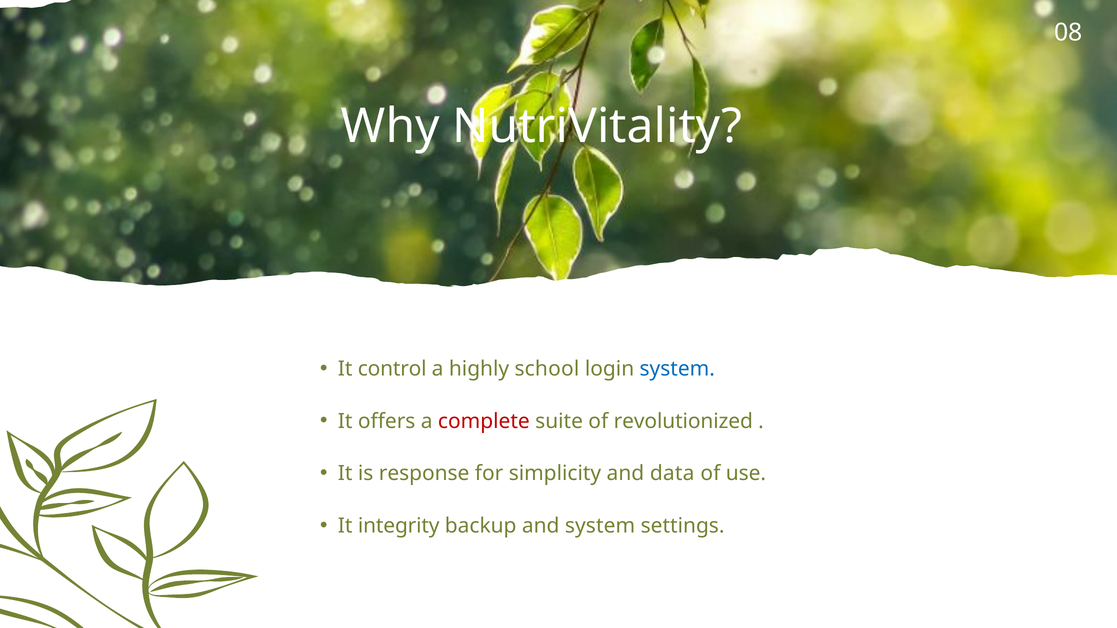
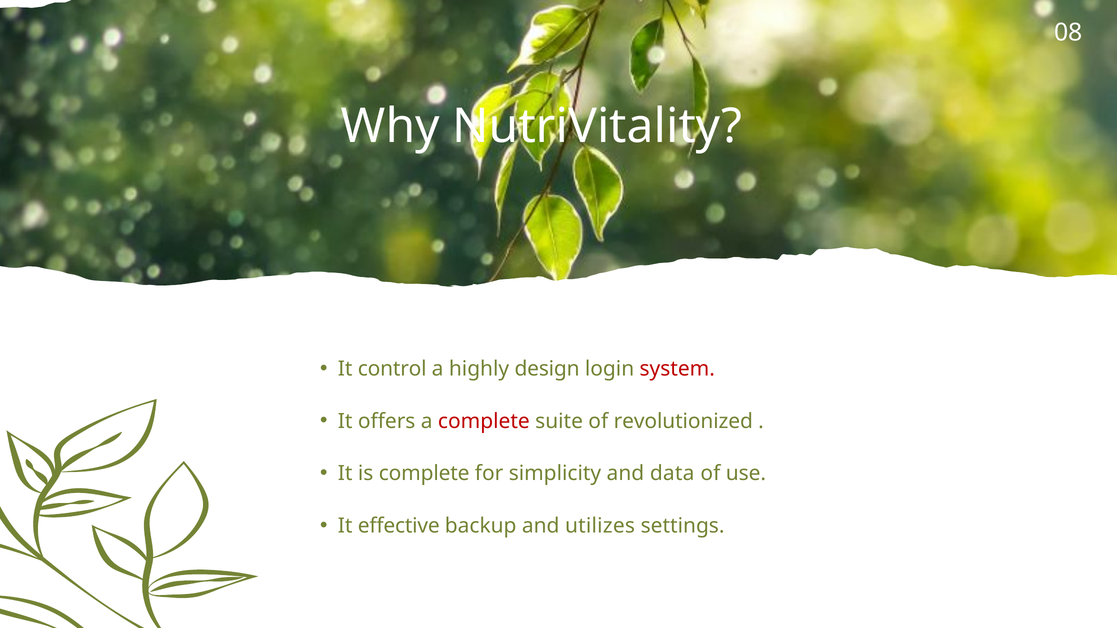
school: school -> design
system at (677, 369) colour: blue -> red
is response: response -> complete
integrity: integrity -> effective
and system: system -> utilizes
